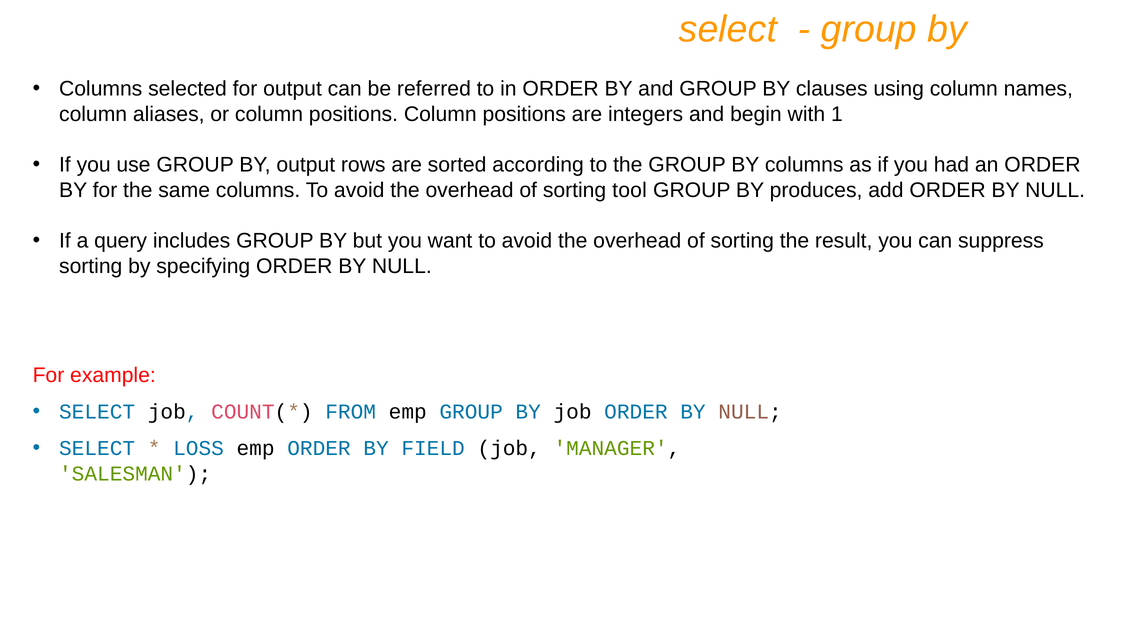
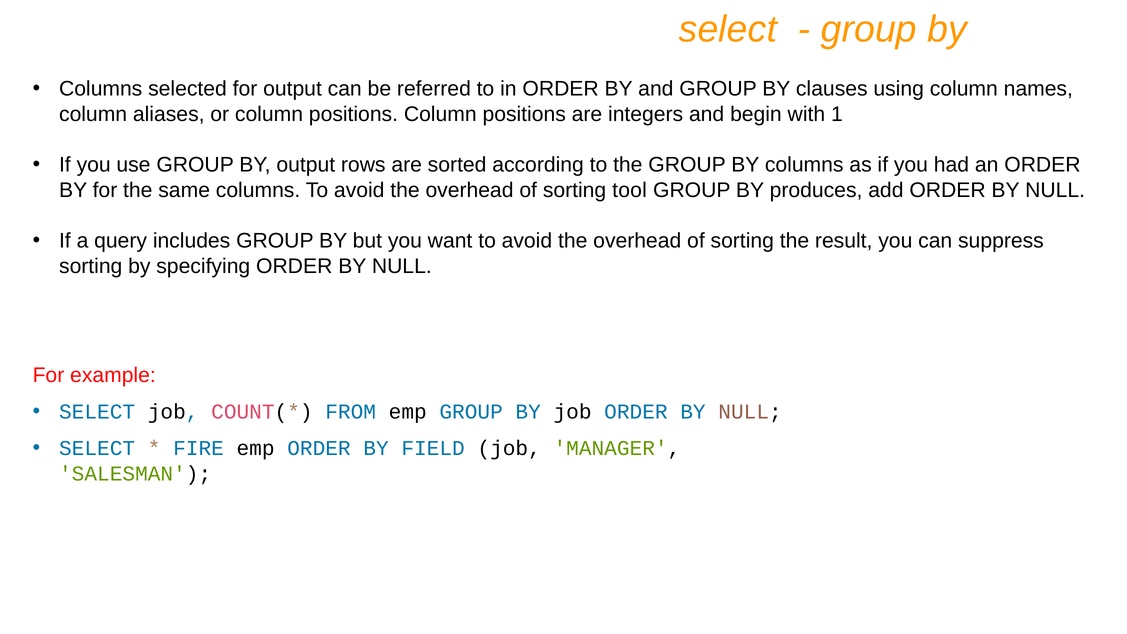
LOSS: LOSS -> FIRE
